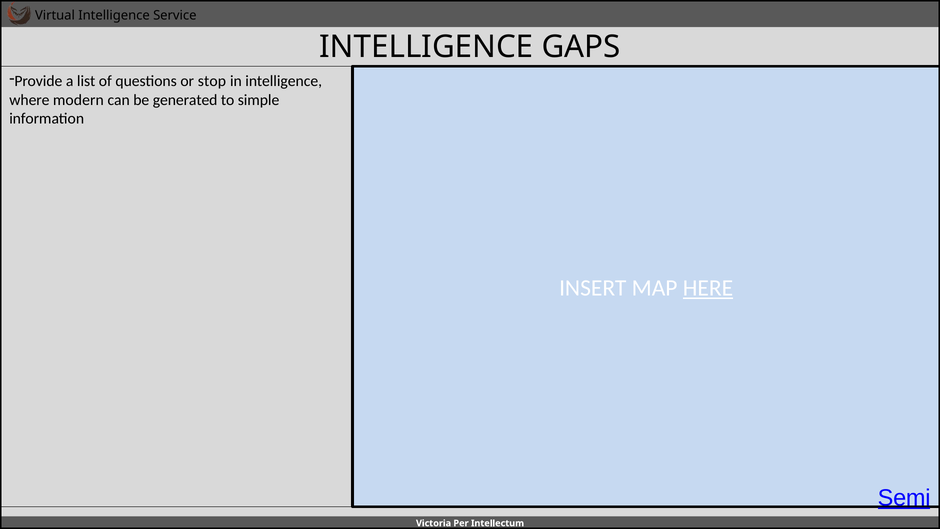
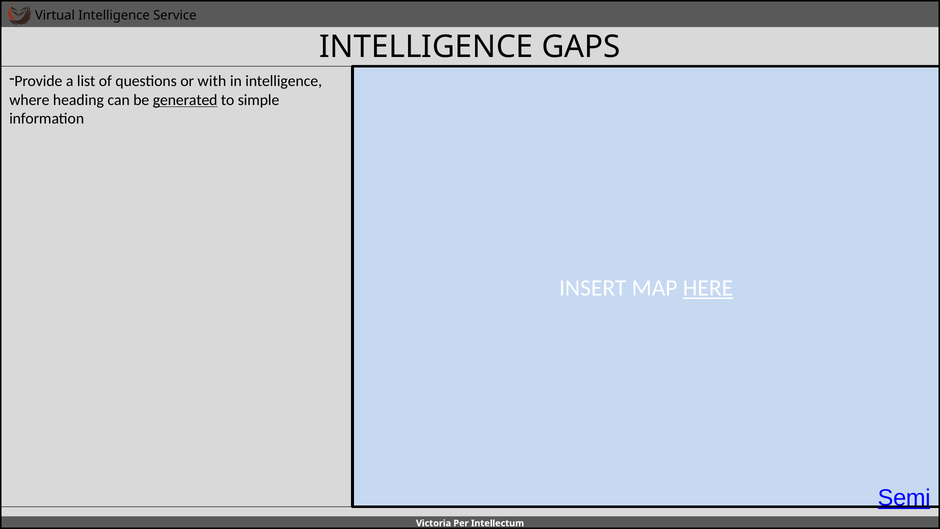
stop: stop -> with
modern: modern -> heading
generated underline: none -> present
